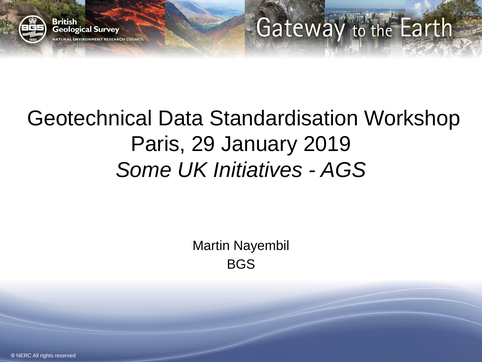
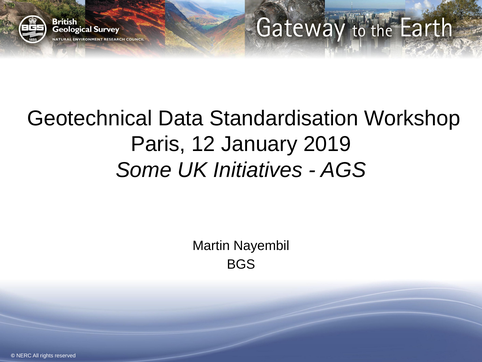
29: 29 -> 12
